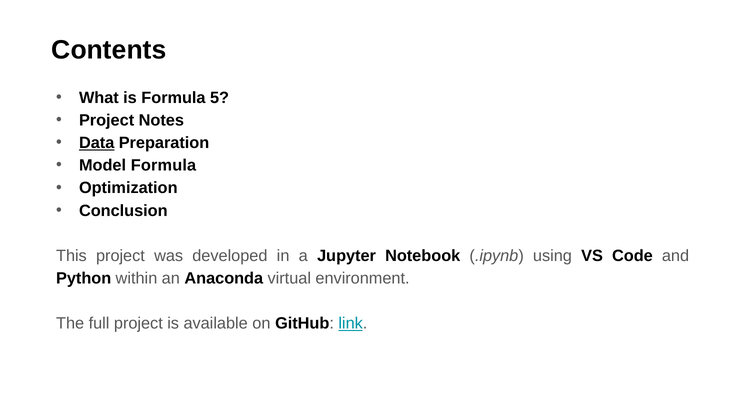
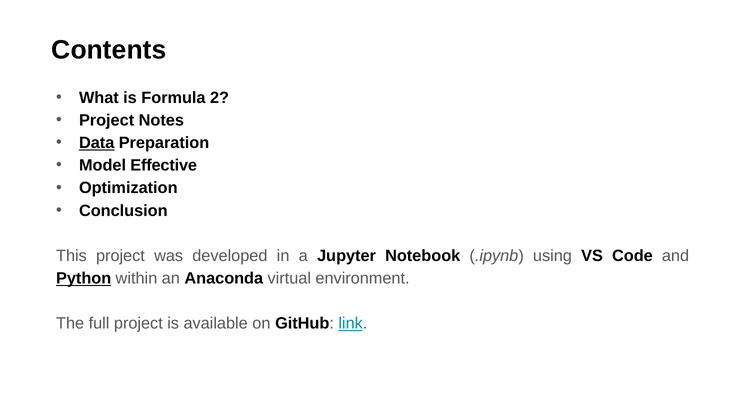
5: 5 -> 2
Model Formula: Formula -> Effective
Python underline: none -> present
